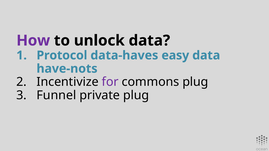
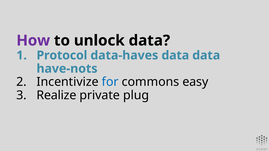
data-haves easy: easy -> data
for colour: purple -> blue
commons plug: plug -> easy
Funnel: Funnel -> Realize
